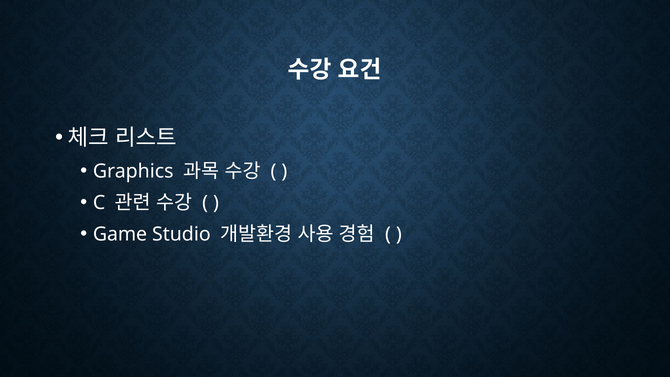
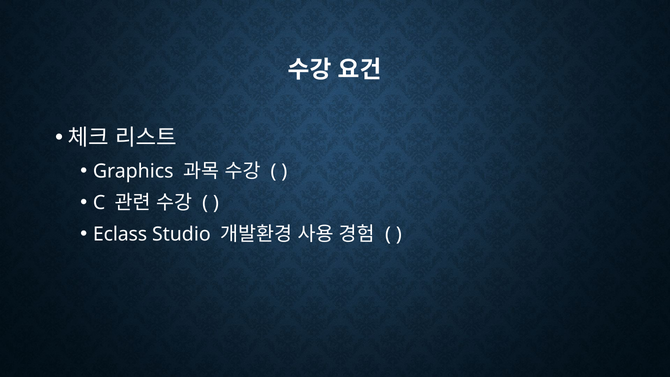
Game: Game -> Eclass
